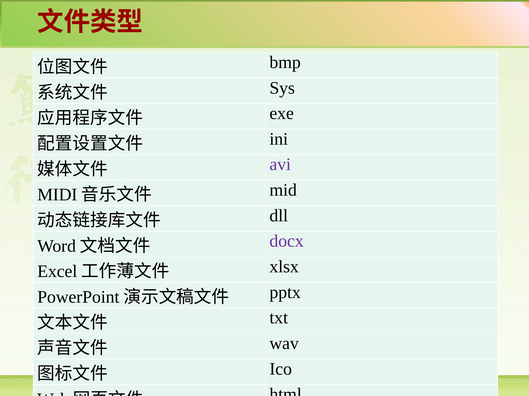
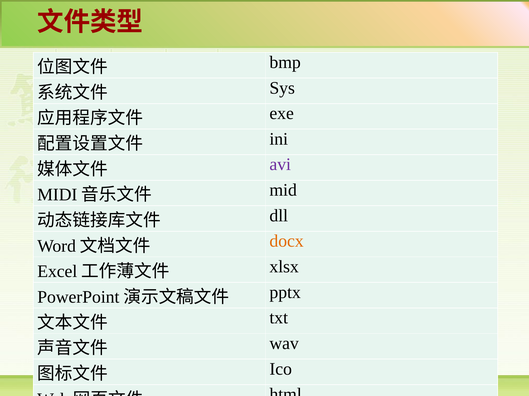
docx colour: purple -> orange
